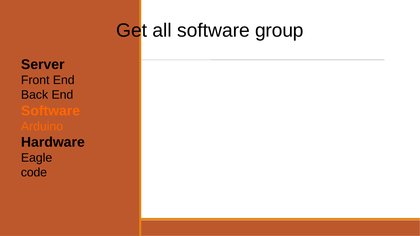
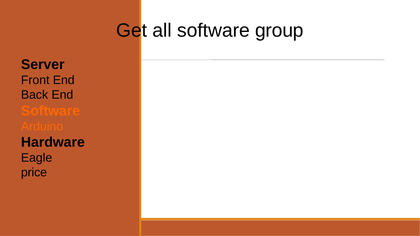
code: code -> price
